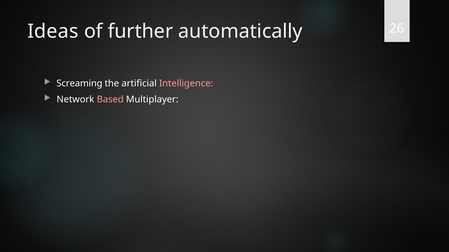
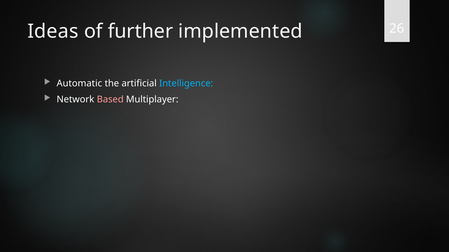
automatically: automatically -> implemented
Screaming: Screaming -> Automatic
Intelligence colour: pink -> light blue
